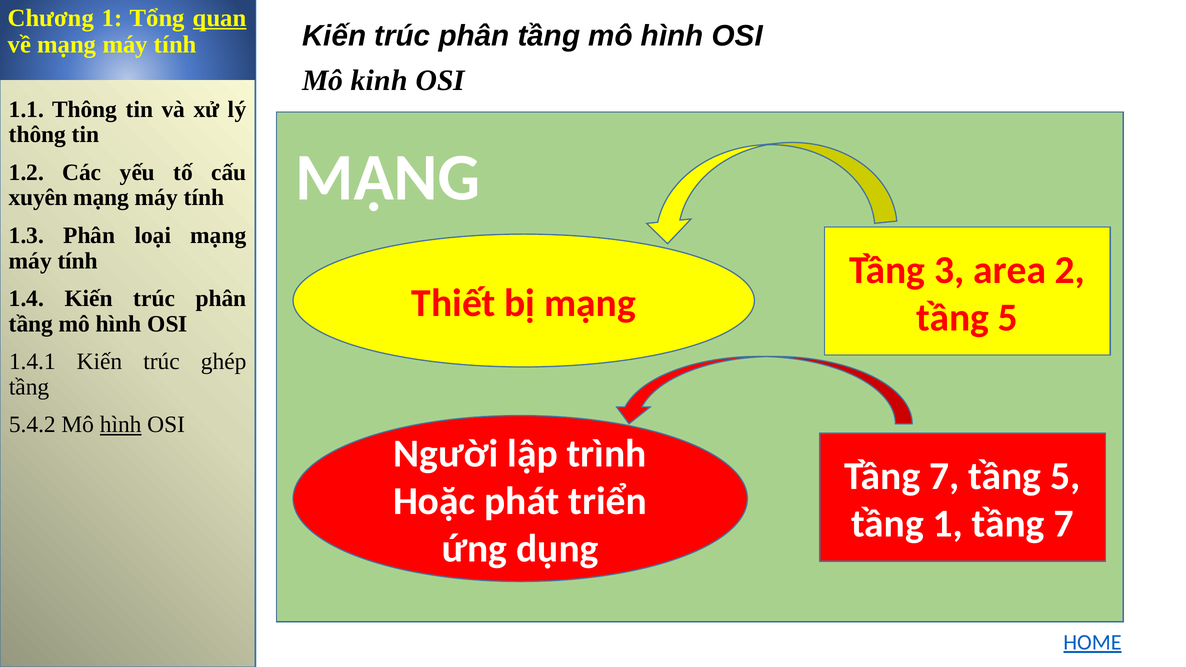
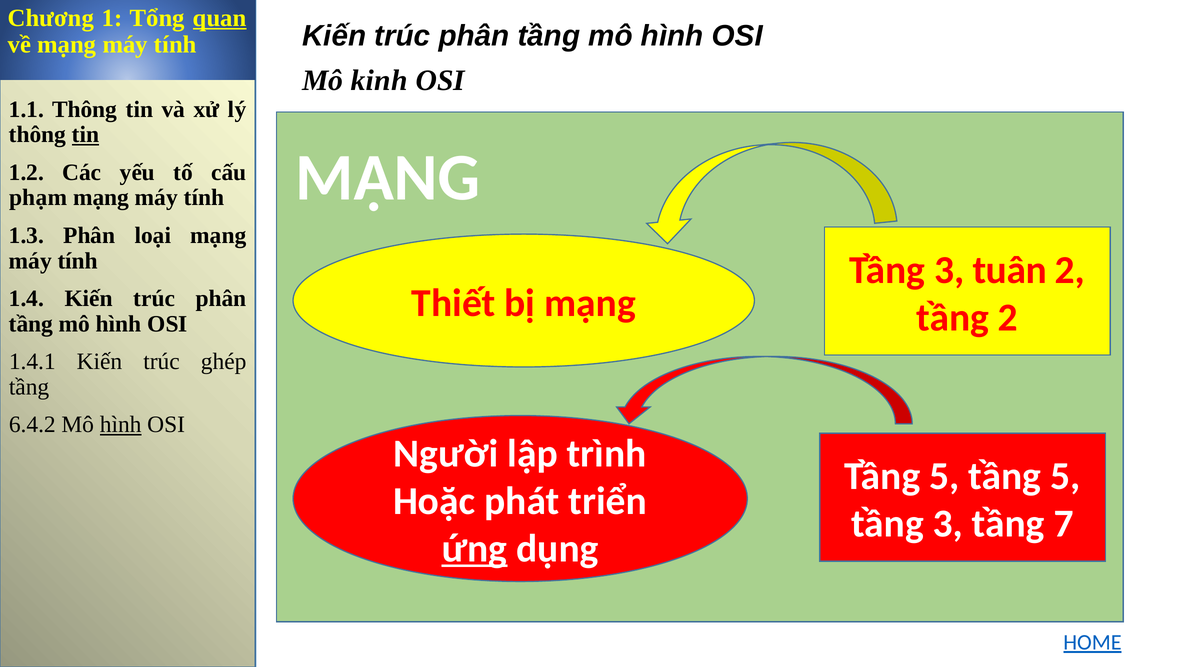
tin at (86, 135) underline: none -> present
xuyên: xuyên -> phạm
area: area -> tuân
5 at (1008, 318): 5 -> 2
5.4.2: 5.4.2 -> 6.4.2
7 at (944, 476): 7 -> 5
1 at (948, 524): 1 -> 3
ứng underline: none -> present
